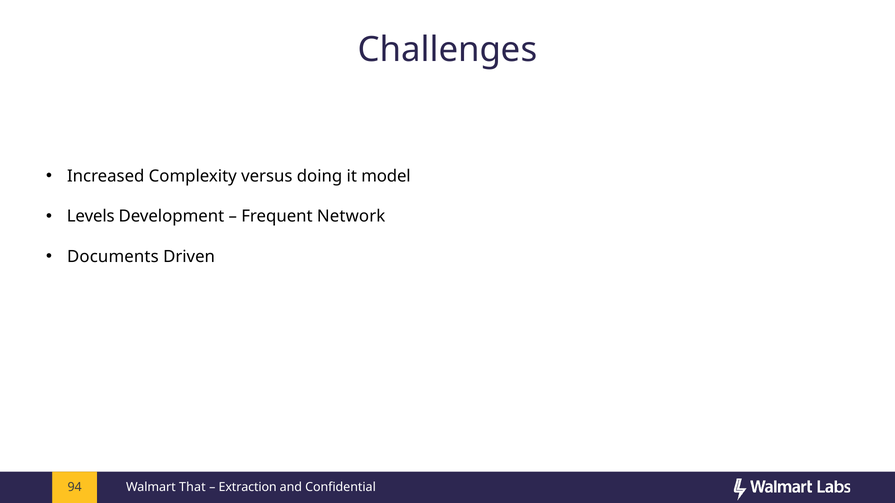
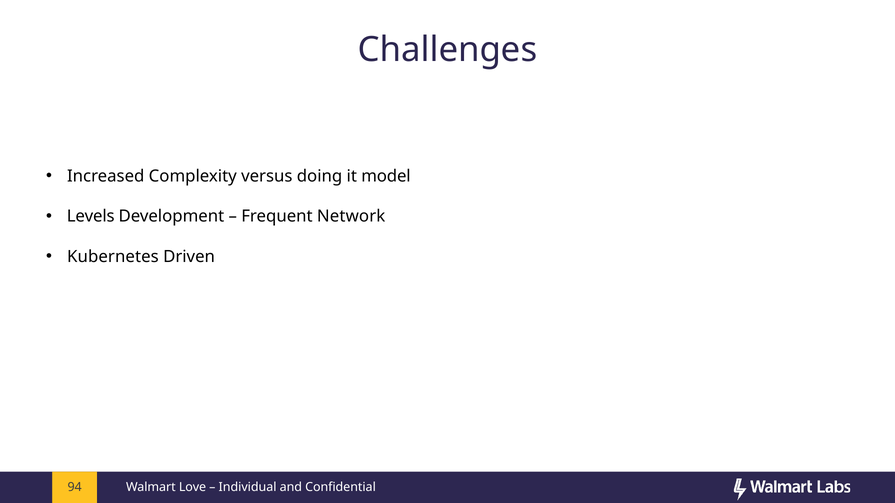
Documents: Documents -> Kubernetes
That: That -> Love
Extraction: Extraction -> Individual
